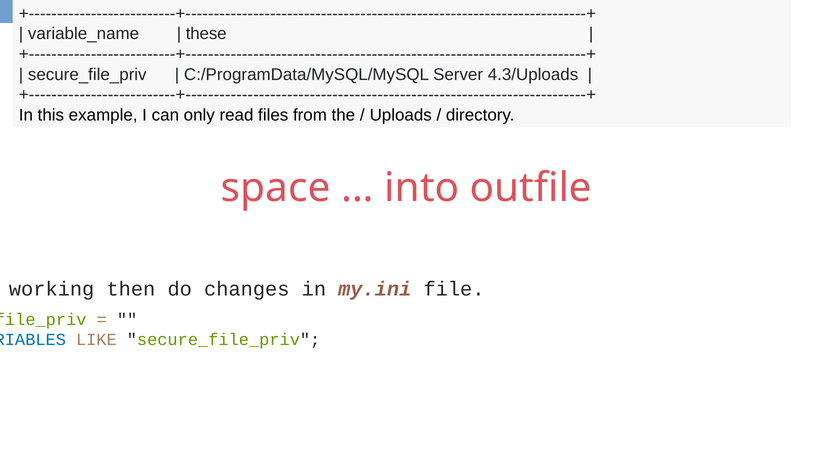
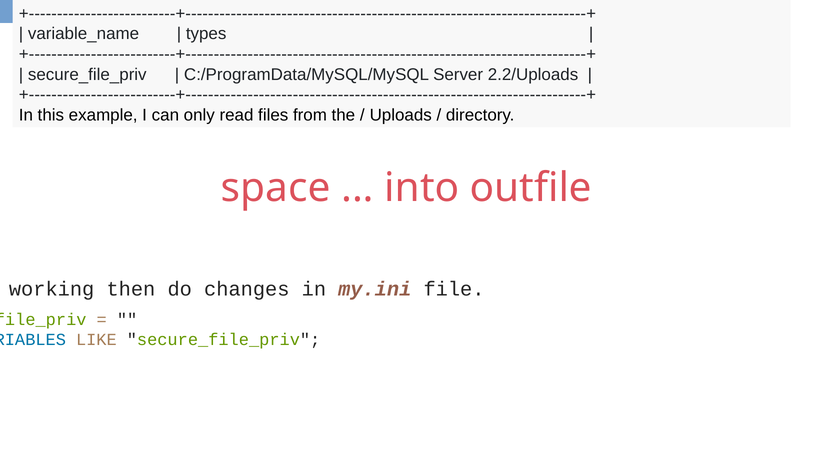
these: these -> types
4.3/Uploads: 4.3/Uploads -> 2.2/Uploads
